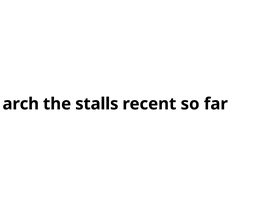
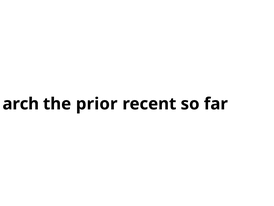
stalls: stalls -> prior
